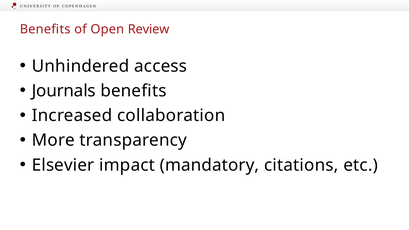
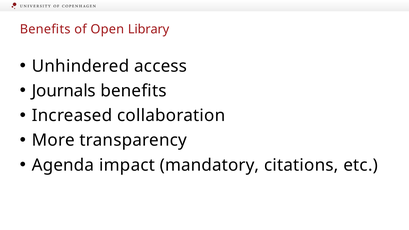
Review: Review -> Library
Elsevier: Elsevier -> Agenda
